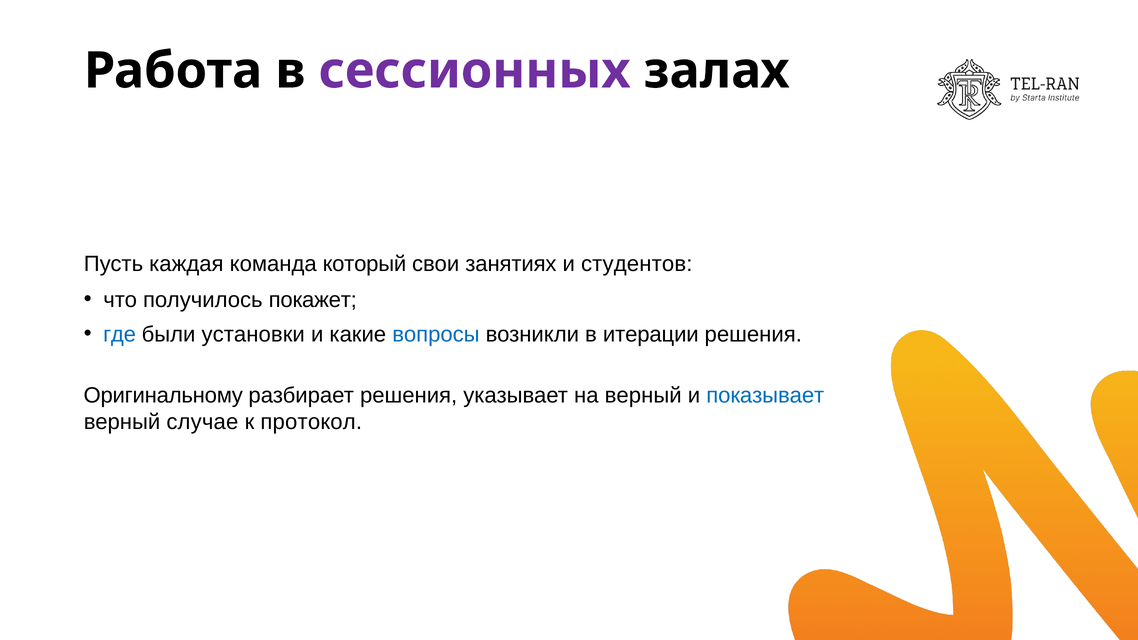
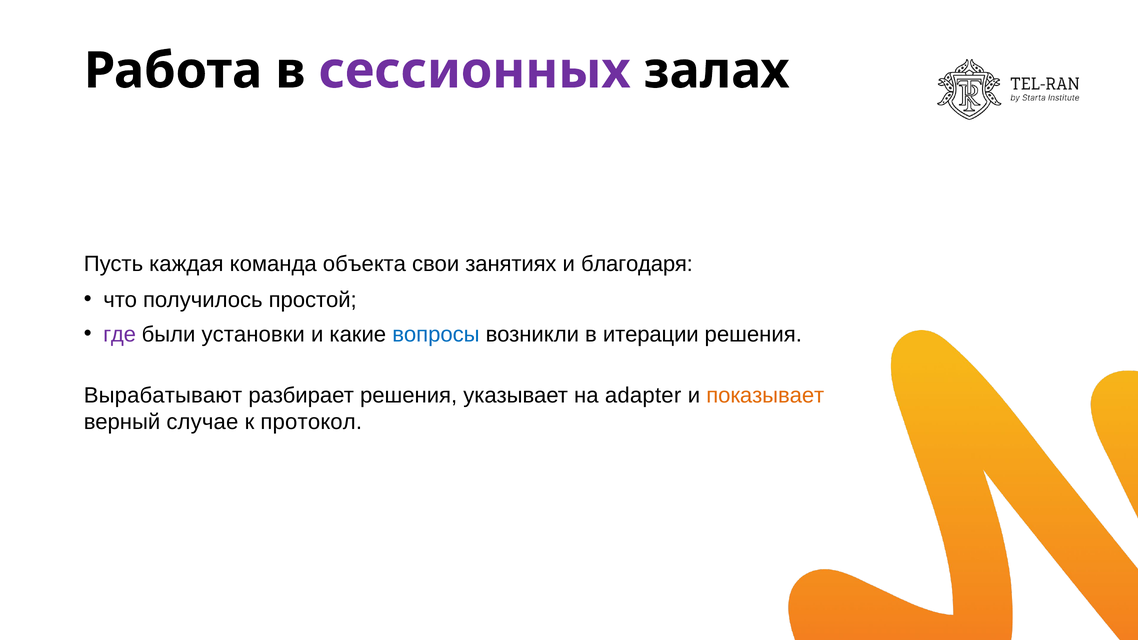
который: который -> объекта
студентов: студентов -> благодаря
покажет: покажет -> простой
где colour: blue -> purple
Оригинальному: Оригинальному -> Вырабатывают
на верный: верный -> adapter
показывает colour: blue -> orange
